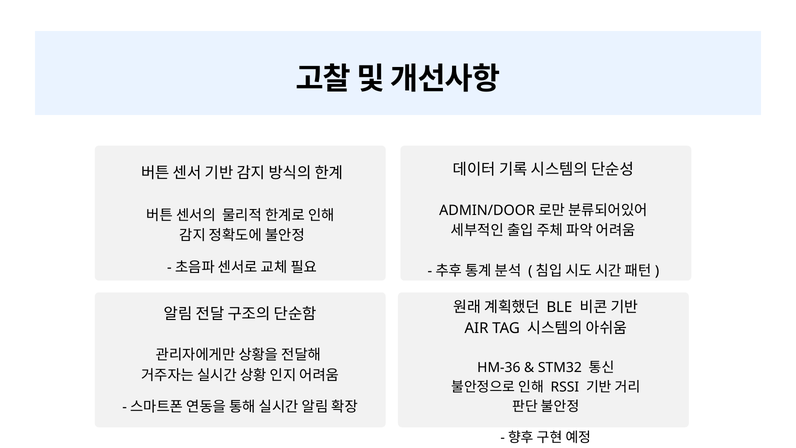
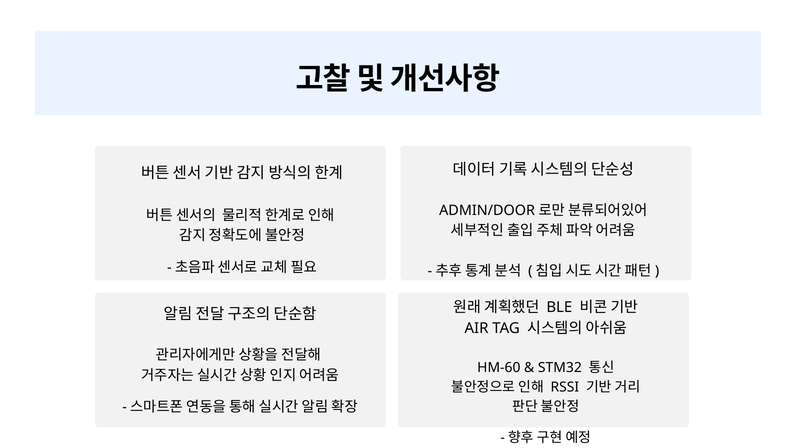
HM-36: HM-36 -> HM-60
